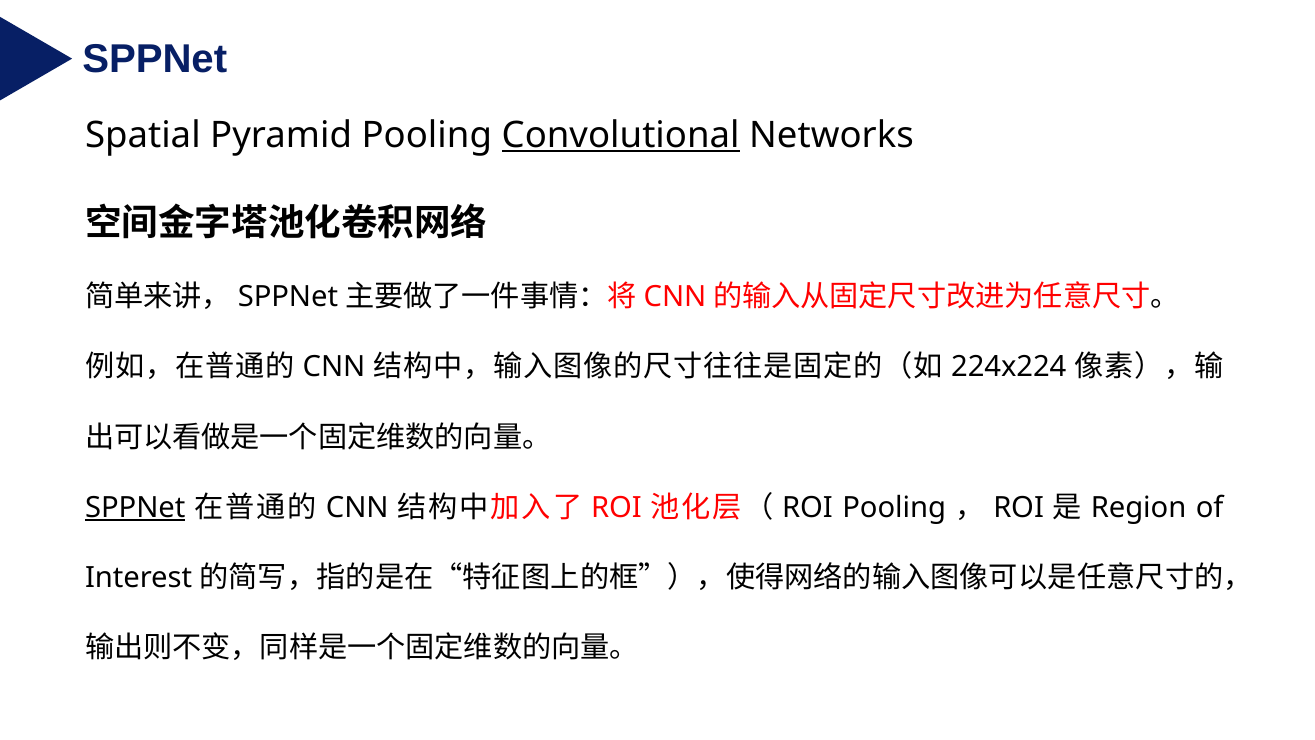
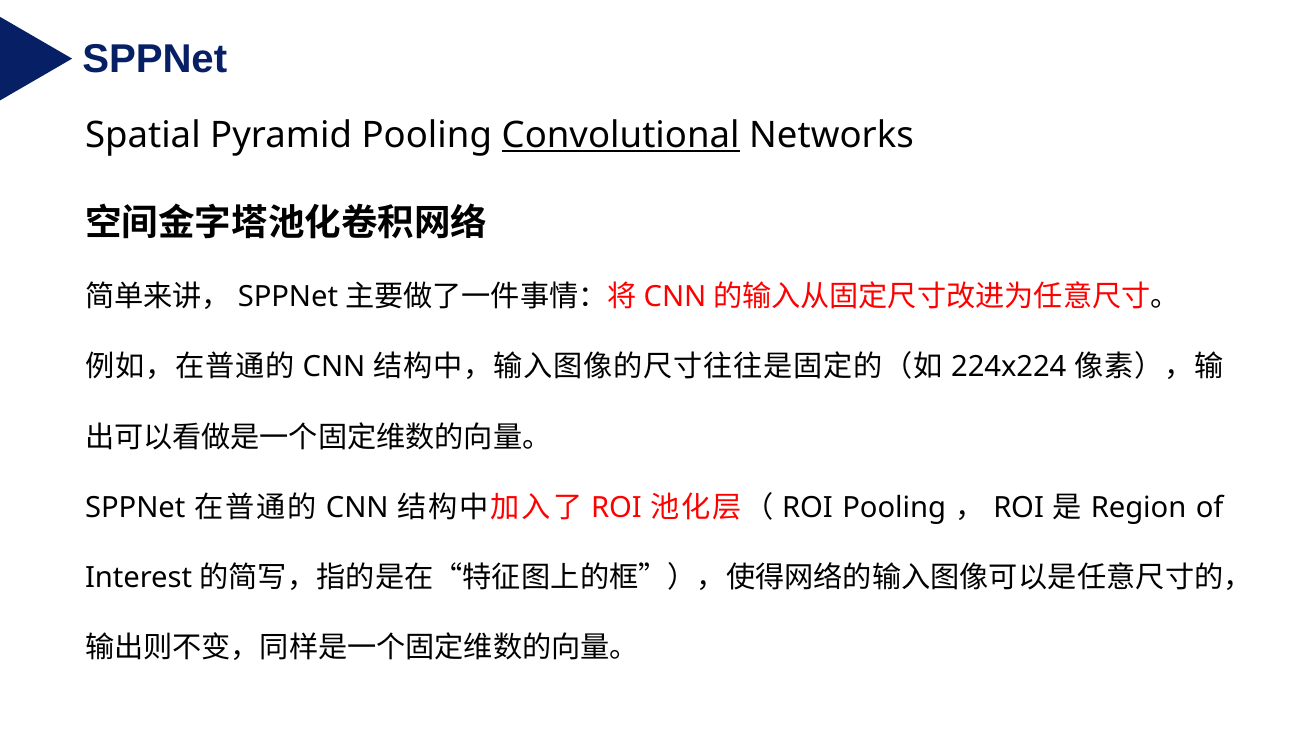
SPPNet at (135, 507) underline: present -> none
